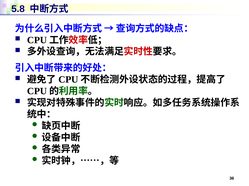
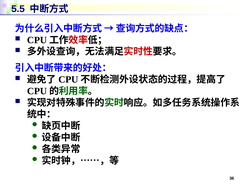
5.8: 5.8 -> 5.5
